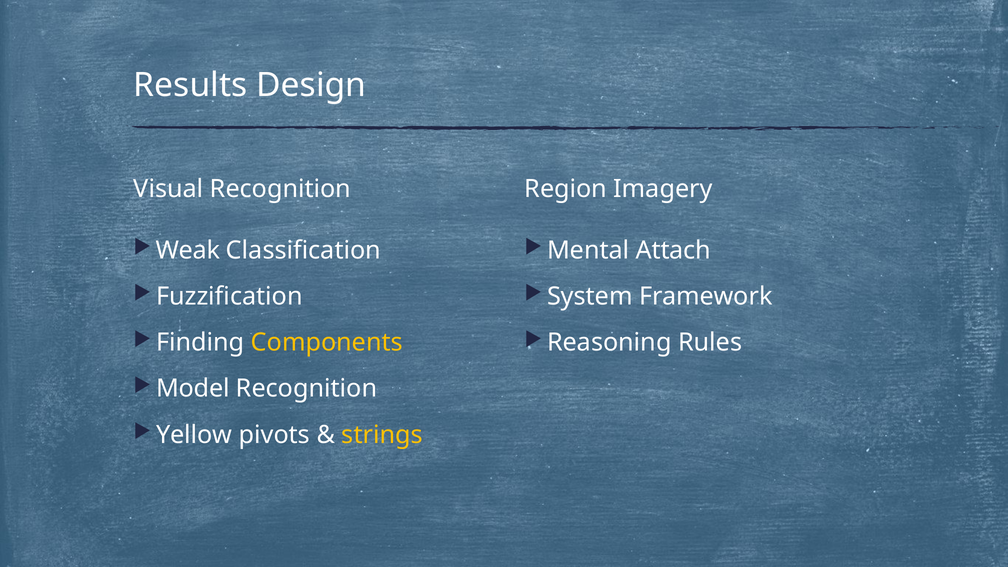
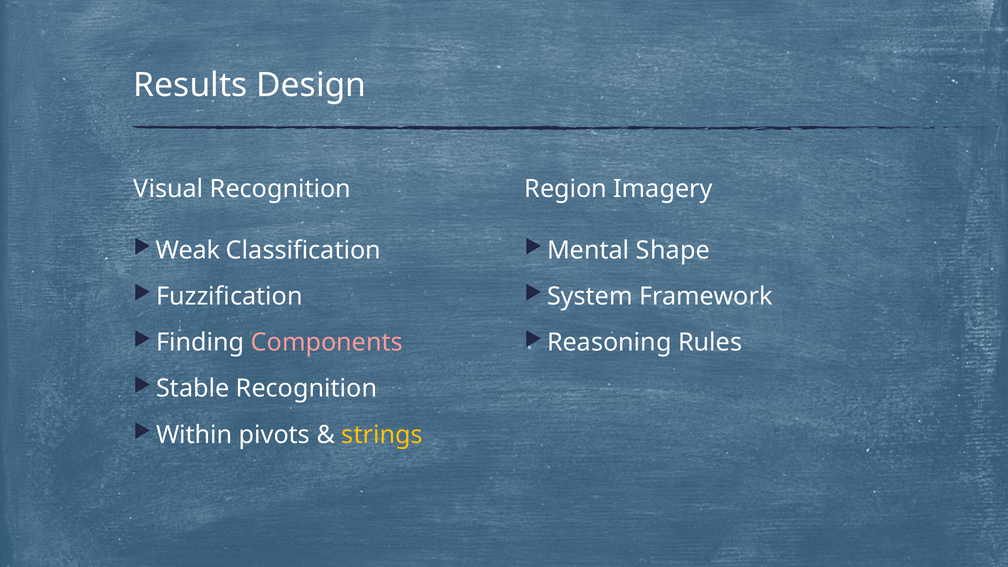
Attach: Attach -> Shape
Components colour: yellow -> pink
Model: Model -> Stable
Yellow: Yellow -> Within
